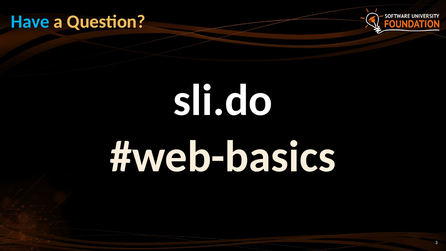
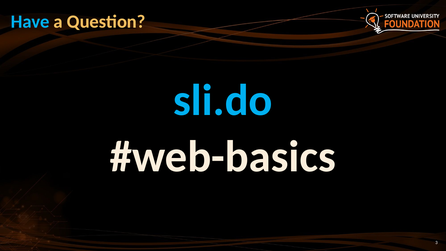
sli.do colour: white -> light blue
